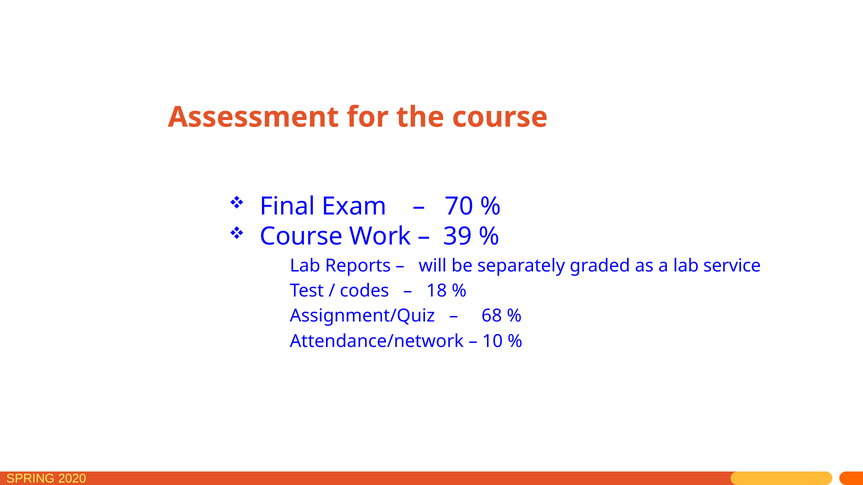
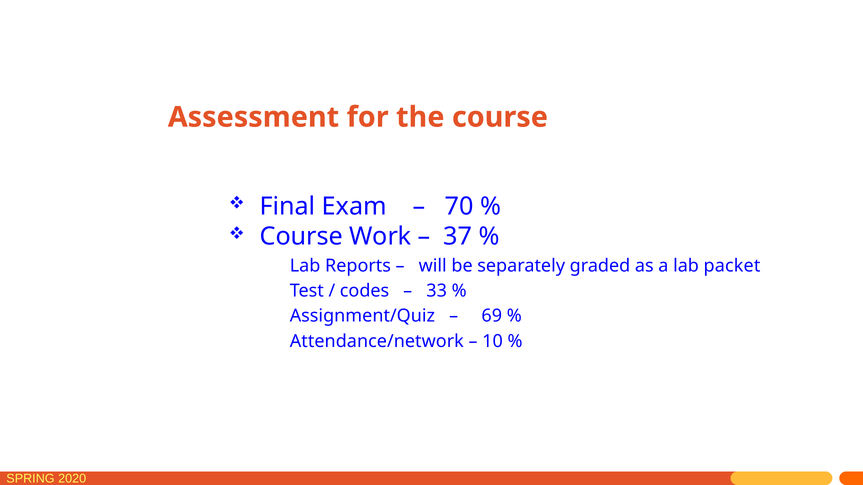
39: 39 -> 37
service: service -> packet
18: 18 -> 33
68: 68 -> 69
